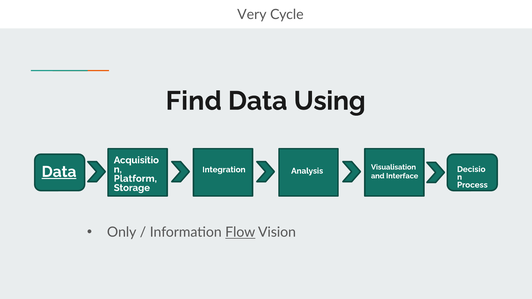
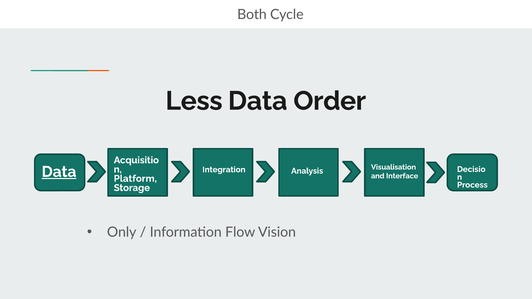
Very: Very -> Both
Find: Find -> Less
Using: Using -> Order
Flow underline: present -> none
